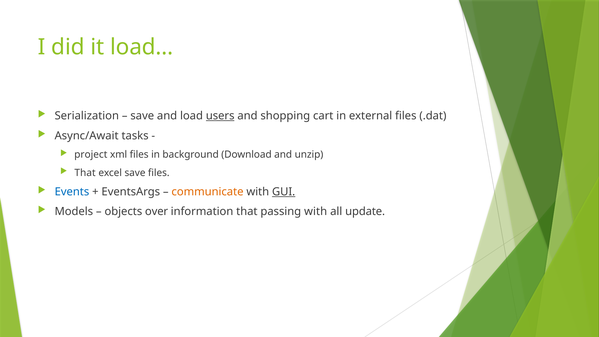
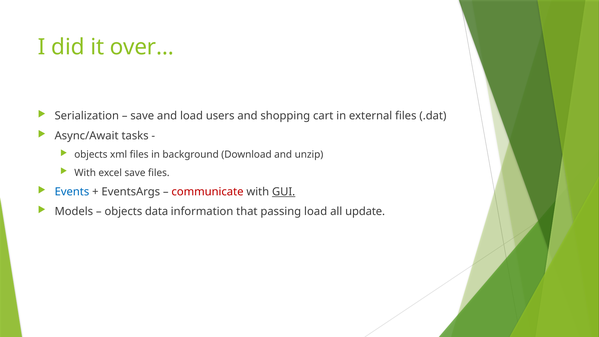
load…: load… -> over…
users underline: present -> none
project at (91, 155): project -> objects
That at (85, 173): That -> With
communicate colour: orange -> red
over: over -> data
passing with: with -> load
